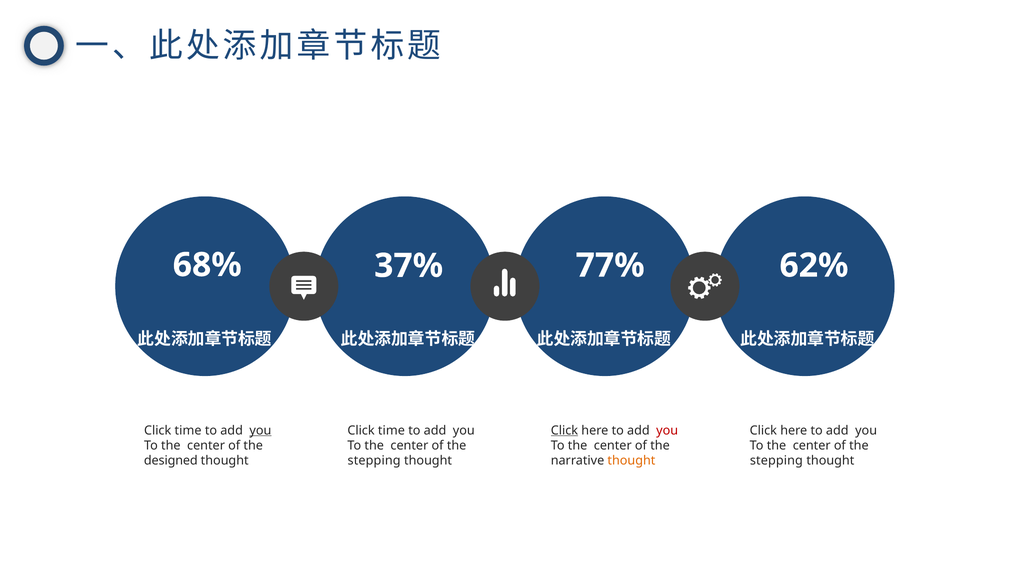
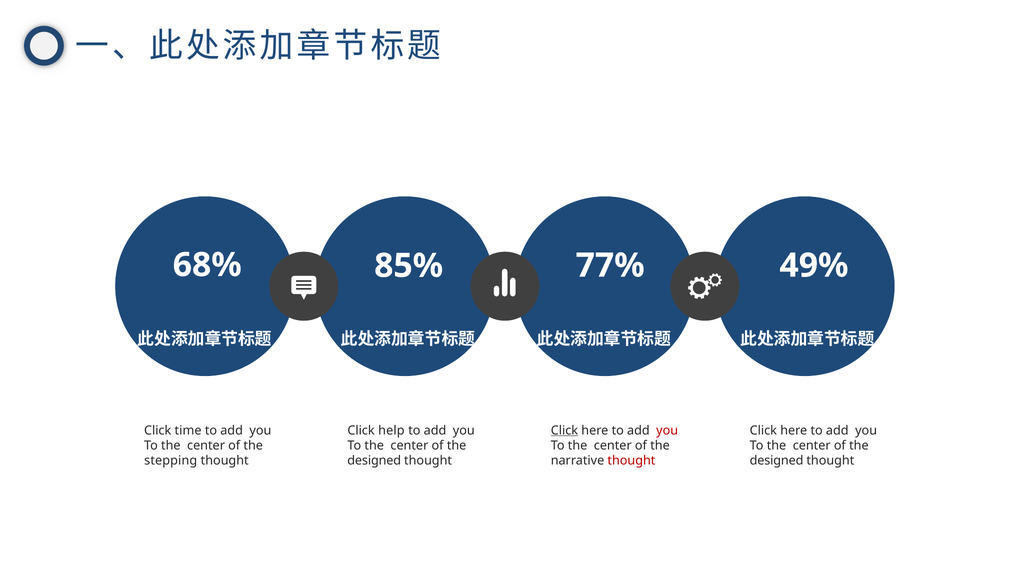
37%: 37% -> 85%
62%: 62% -> 49%
you at (260, 430) underline: present -> none
time at (391, 430): time -> help
designed: designed -> stepping
stepping at (374, 460): stepping -> designed
thought at (631, 460) colour: orange -> red
stepping at (776, 460): stepping -> designed
